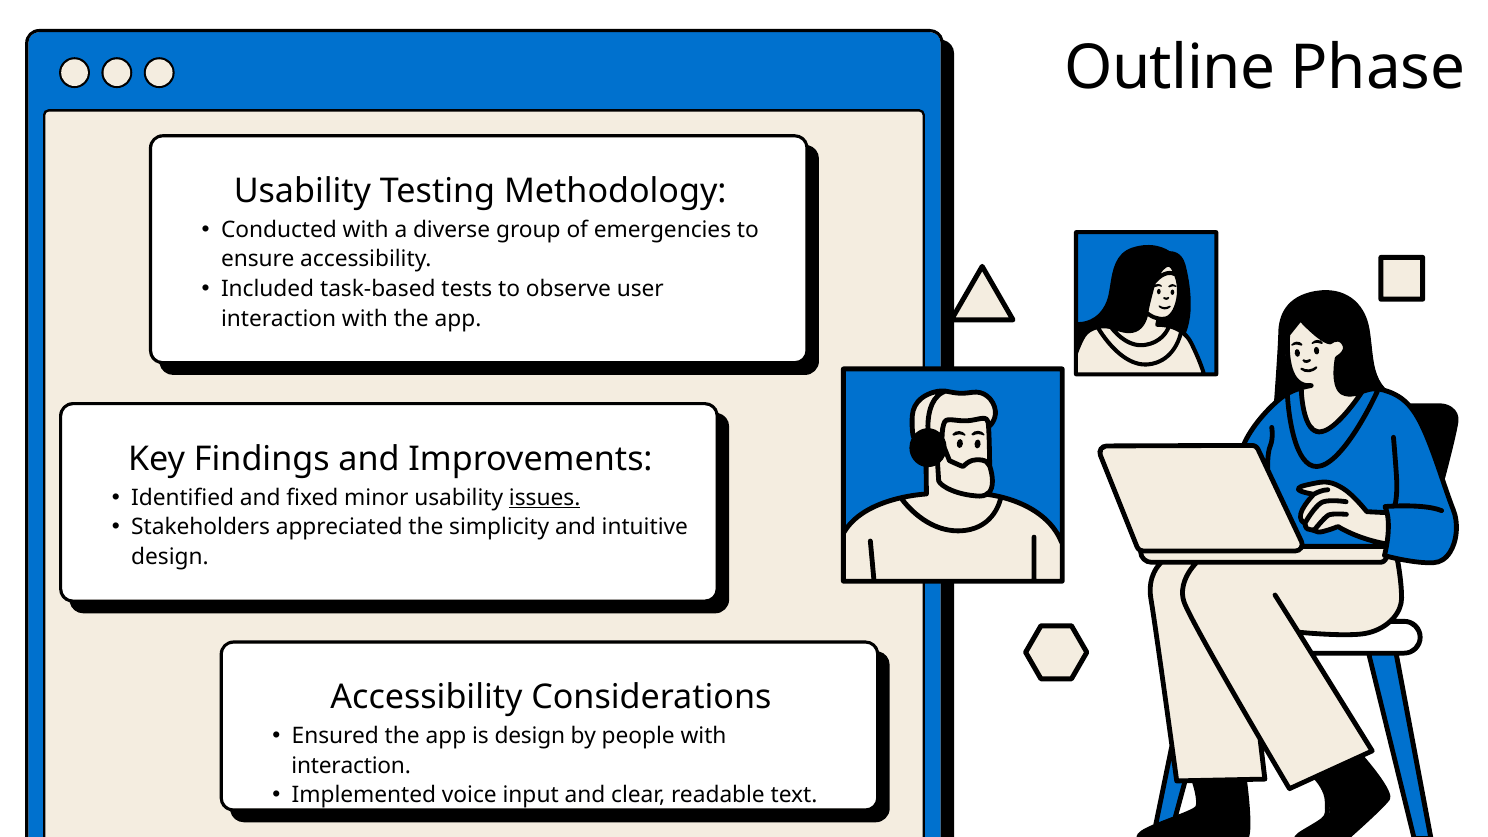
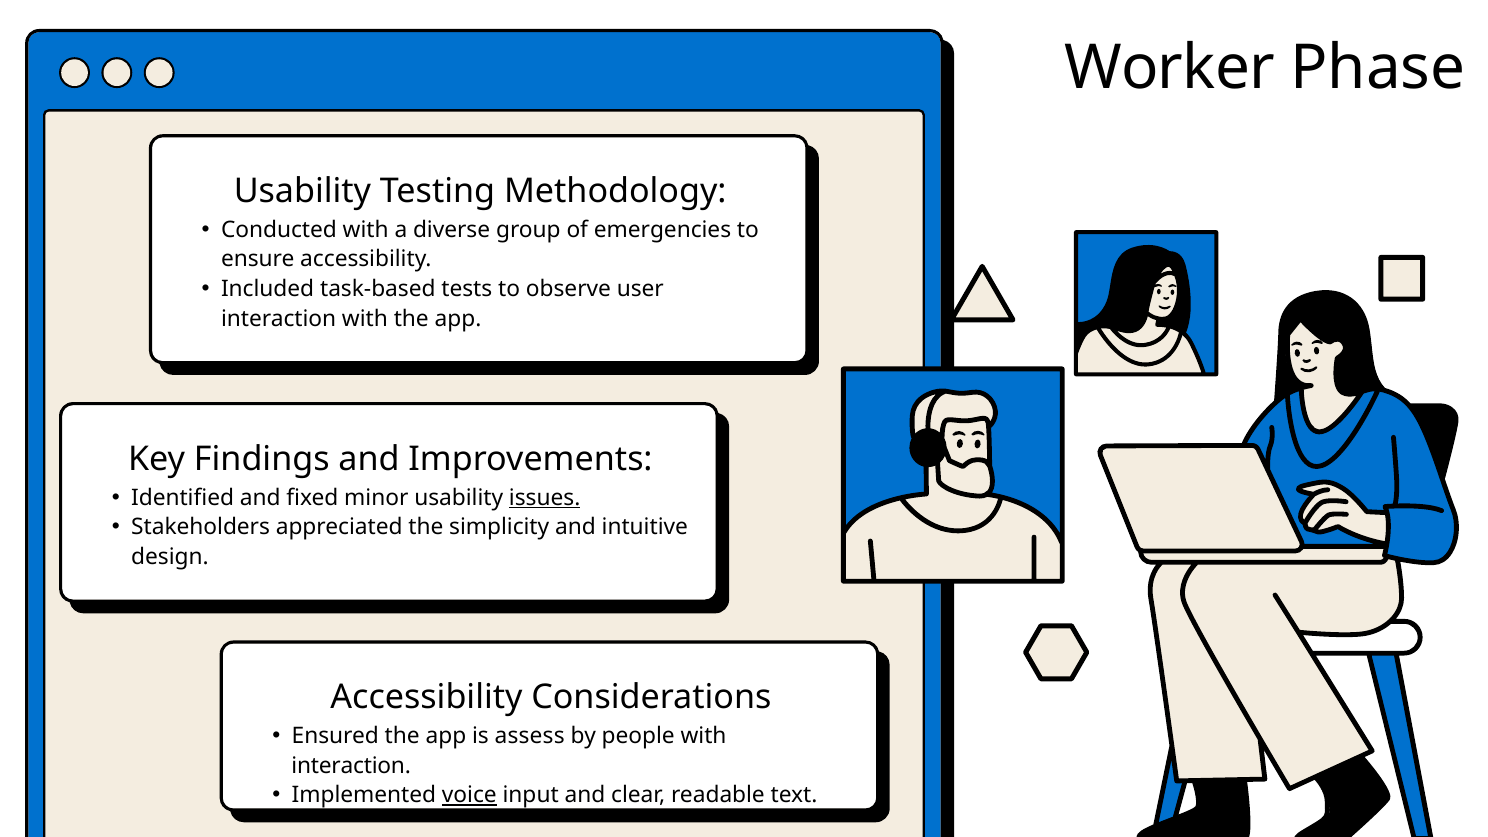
Outline: Outline -> Worker
is design: design -> assess
voice underline: none -> present
